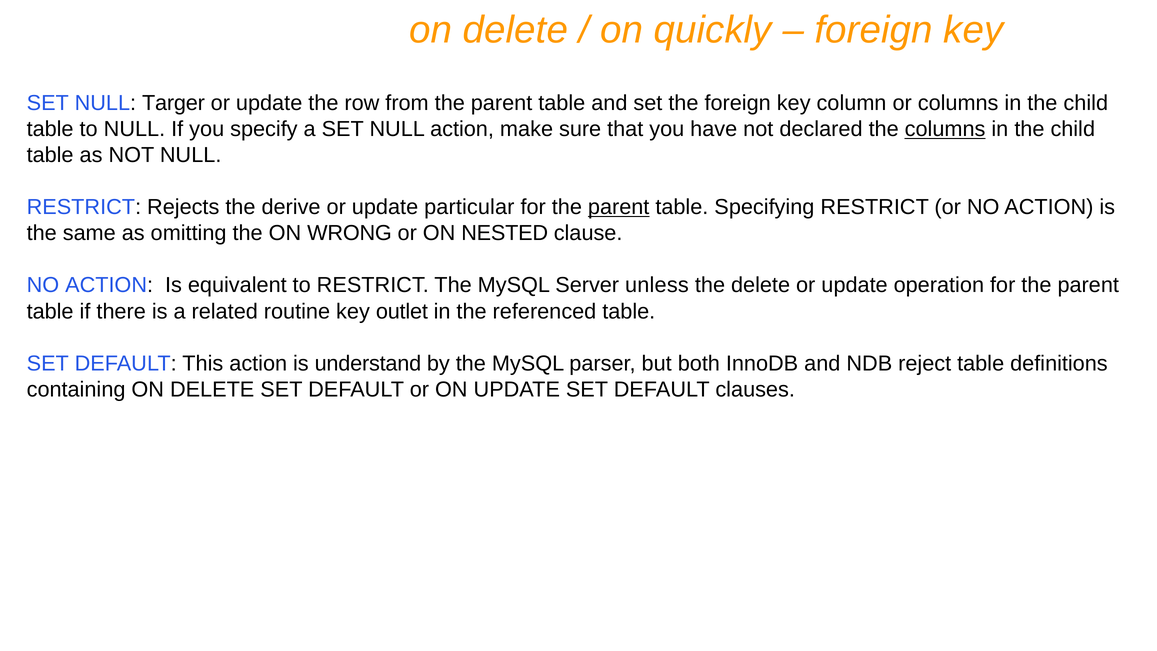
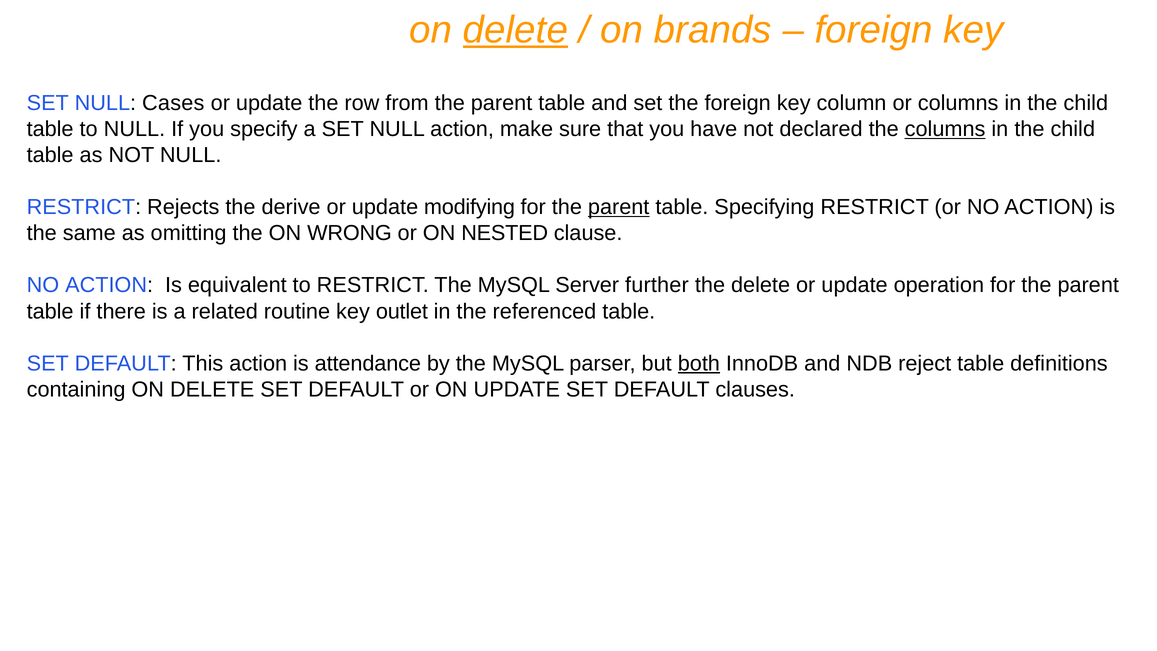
delete at (515, 30) underline: none -> present
quickly: quickly -> brands
Targer: Targer -> Cases
particular: particular -> modifying
unless: unless -> further
understand: understand -> attendance
both underline: none -> present
